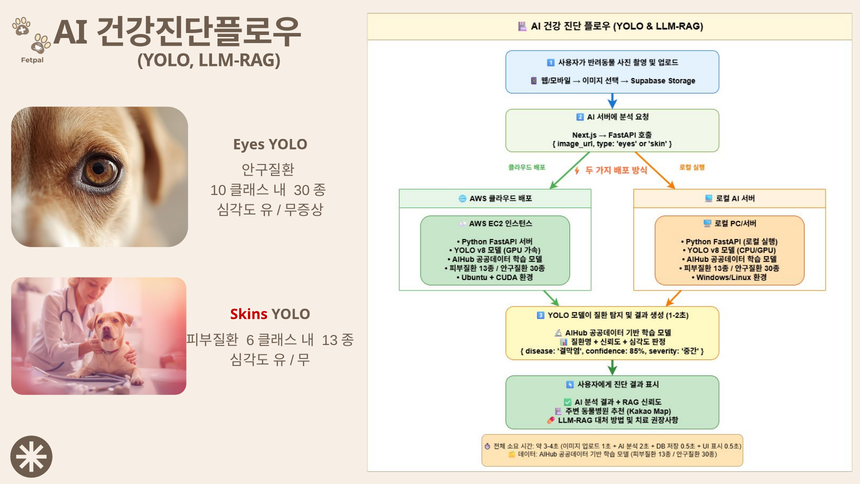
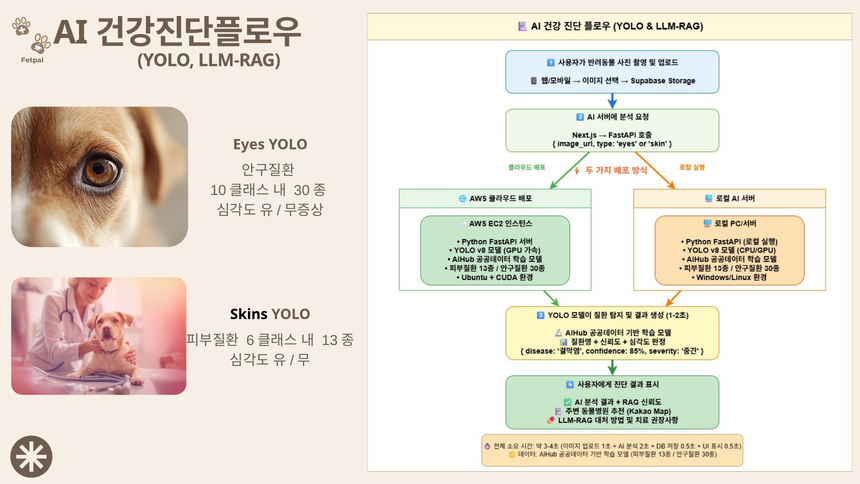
Skins colour: red -> black
